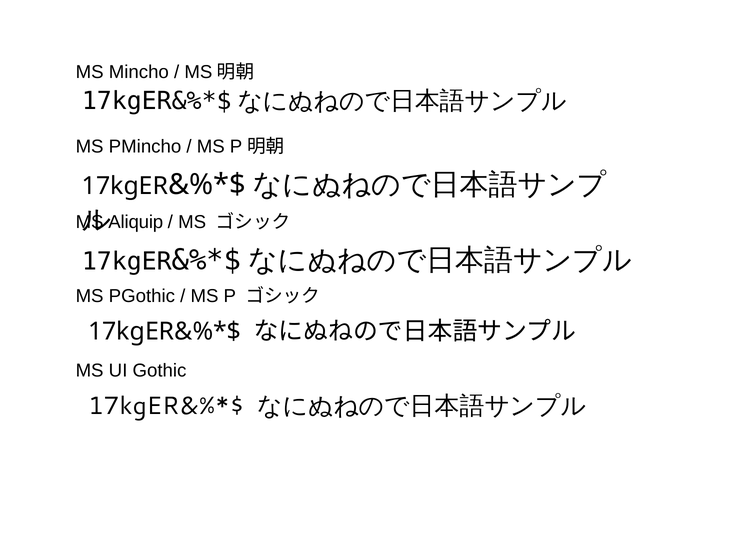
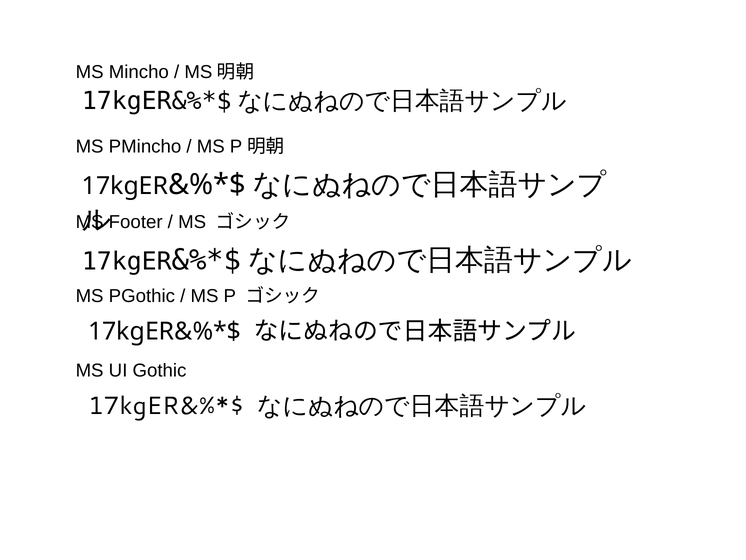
Aliquip: Aliquip -> Footer
